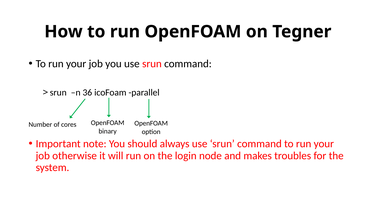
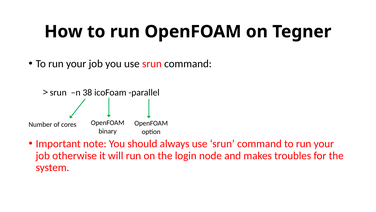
36: 36 -> 38
